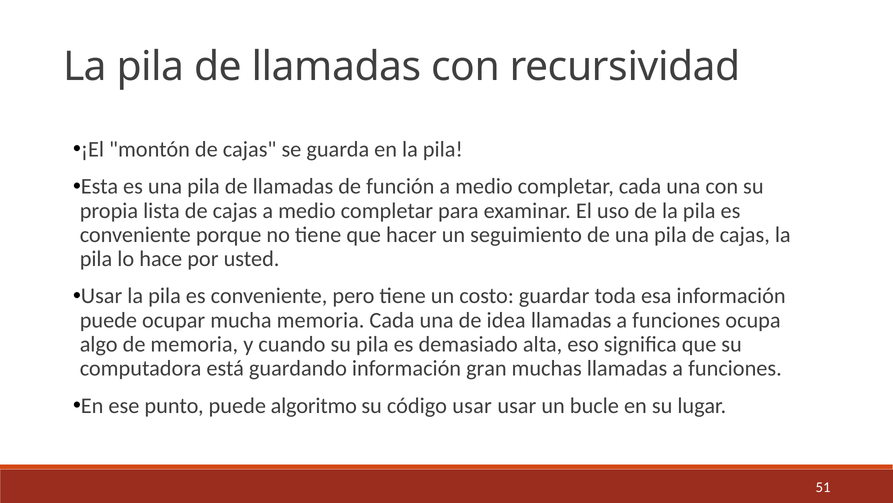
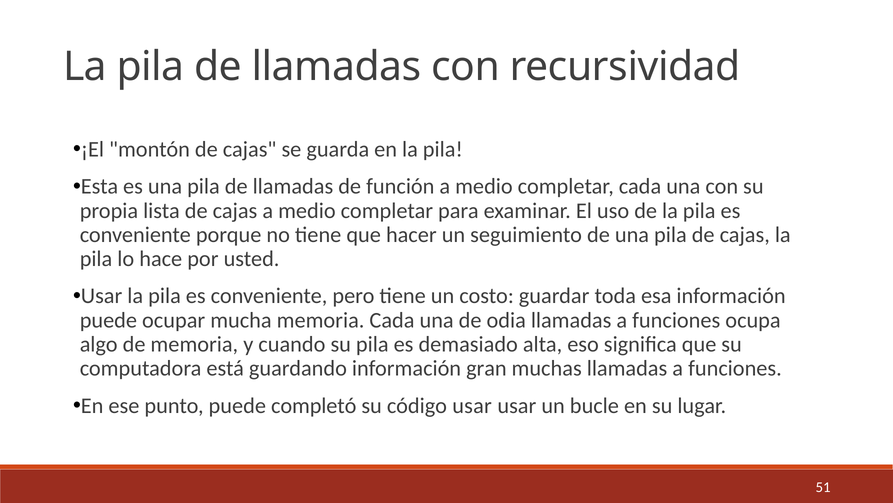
idea: idea -> odia
algoritmo: algoritmo -> completó
